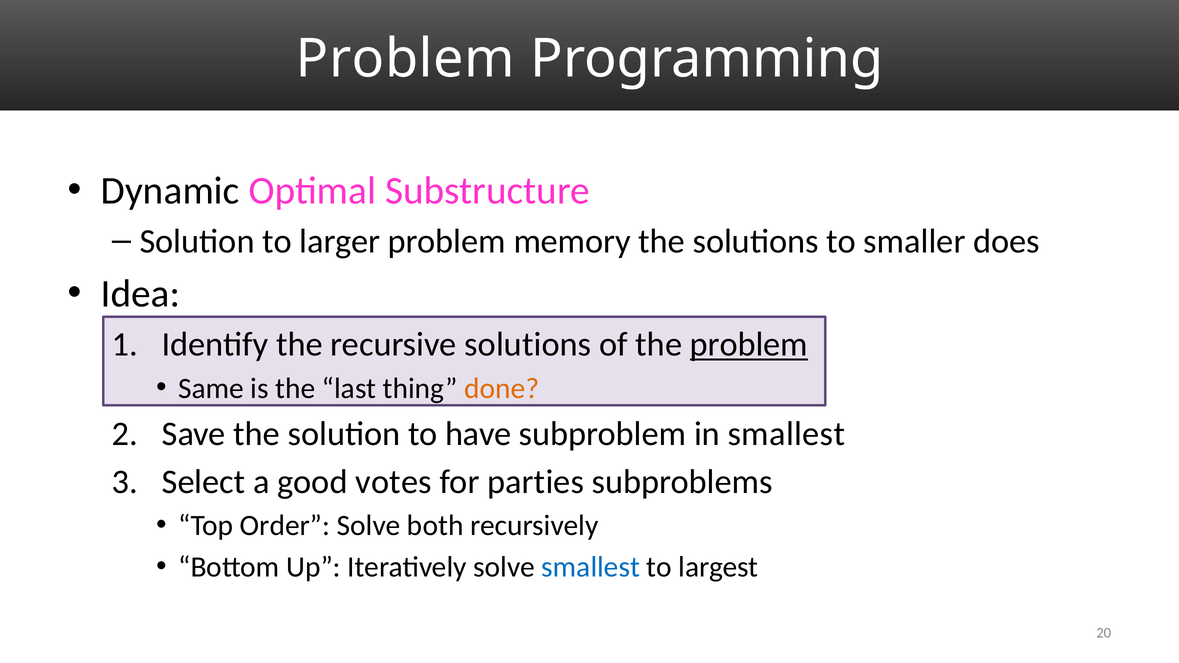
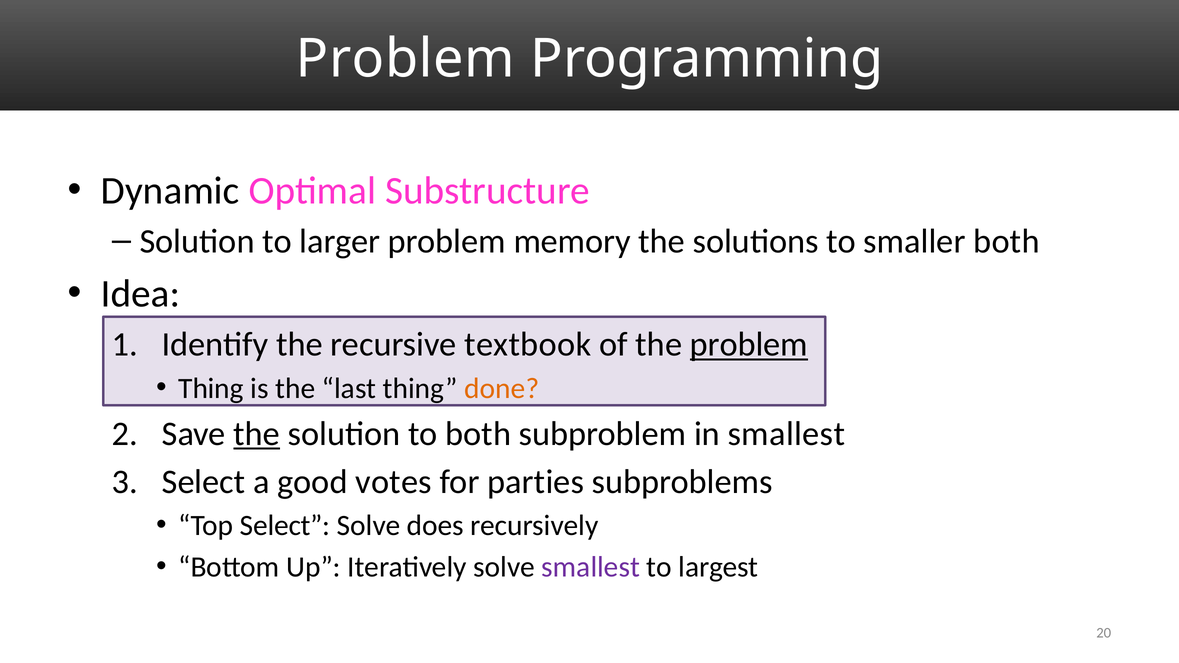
smaller does: does -> both
recursive solutions: solutions -> textbook
Same at (211, 388): Same -> Thing
the at (257, 434) underline: none -> present
to have: have -> both
Top Order: Order -> Select
both: both -> does
smallest at (591, 567) colour: blue -> purple
